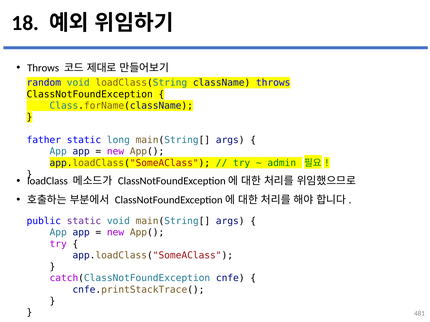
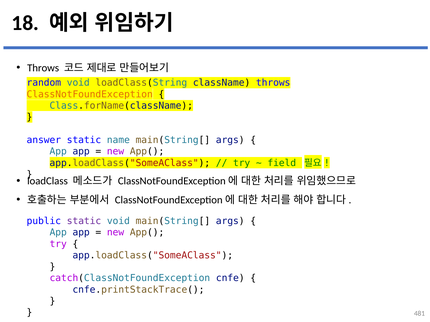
ClassNotFoundException colour: black -> orange
father: father -> answer
long: long -> name
admin: admin -> field
